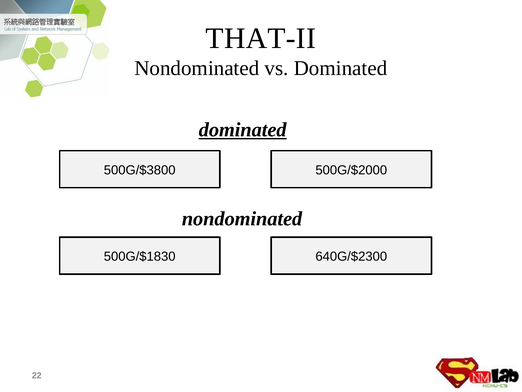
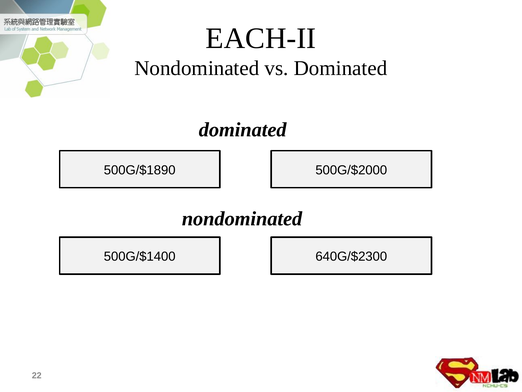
THAT-II: THAT-II -> EACH-II
dominated at (243, 130) underline: present -> none
500G/$3800: 500G/$3800 -> 500G/$1890
500G/$1830: 500G/$1830 -> 500G/$1400
